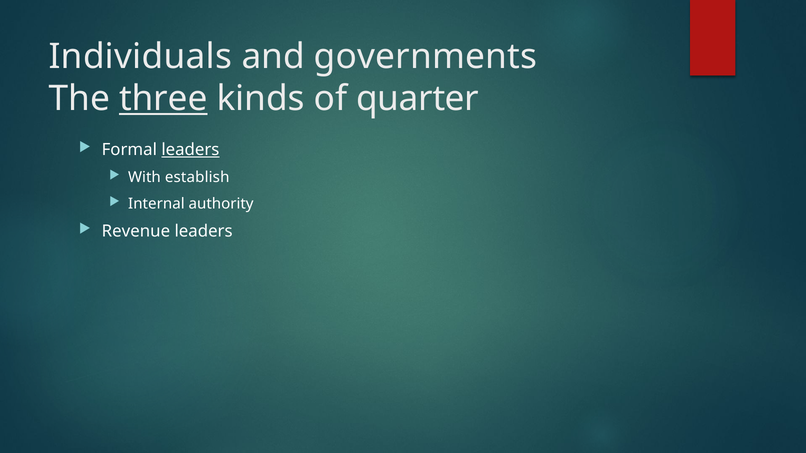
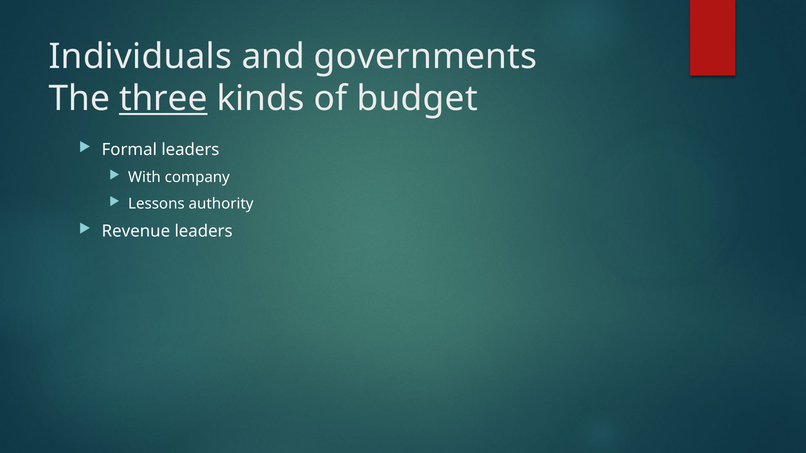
quarter: quarter -> budget
leaders at (190, 150) underline: present -> none
establish: establish -> company
Internal: Internal -> Lessons
